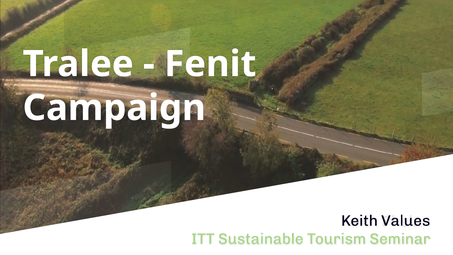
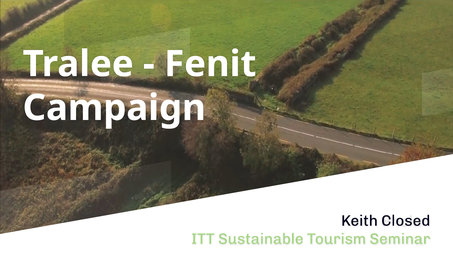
Values: Values -> Closed
